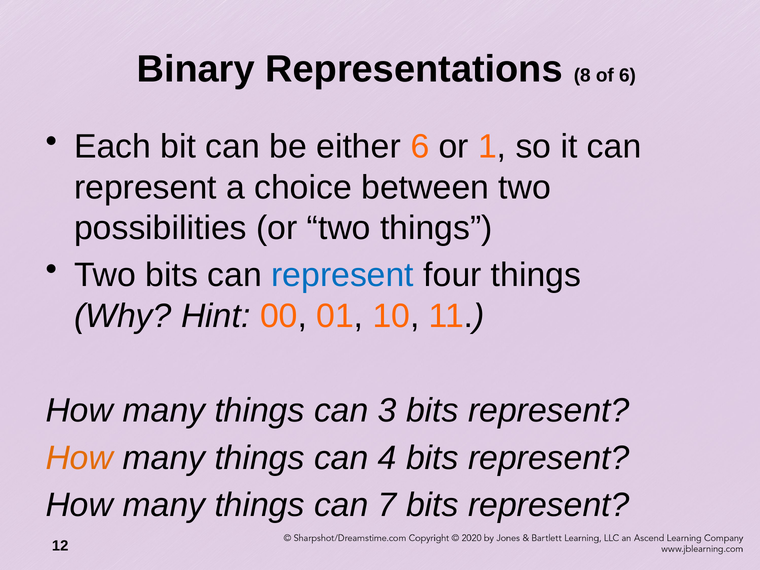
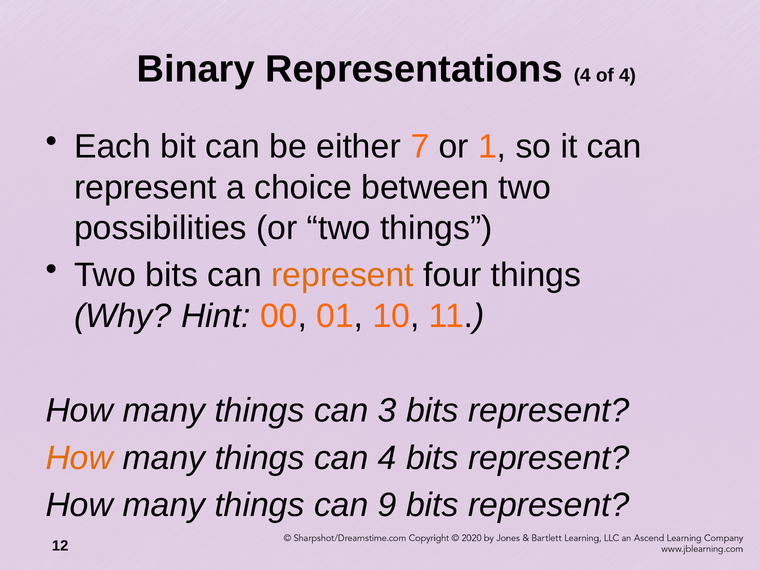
Representations 8: 8 -> 4
of 6: 6 -> 4
either 6: 6 -> 7
represent at (343, 275) colour: blue -> orange
7: 7 -> 9
